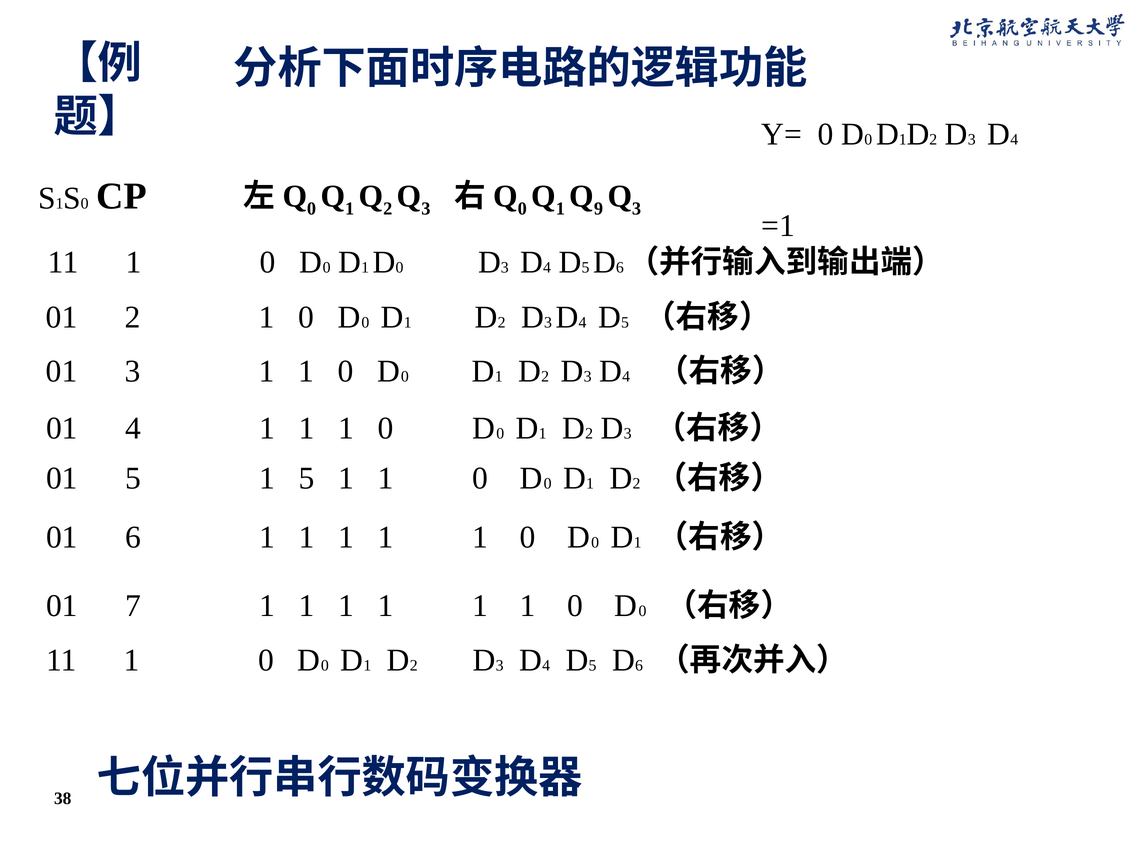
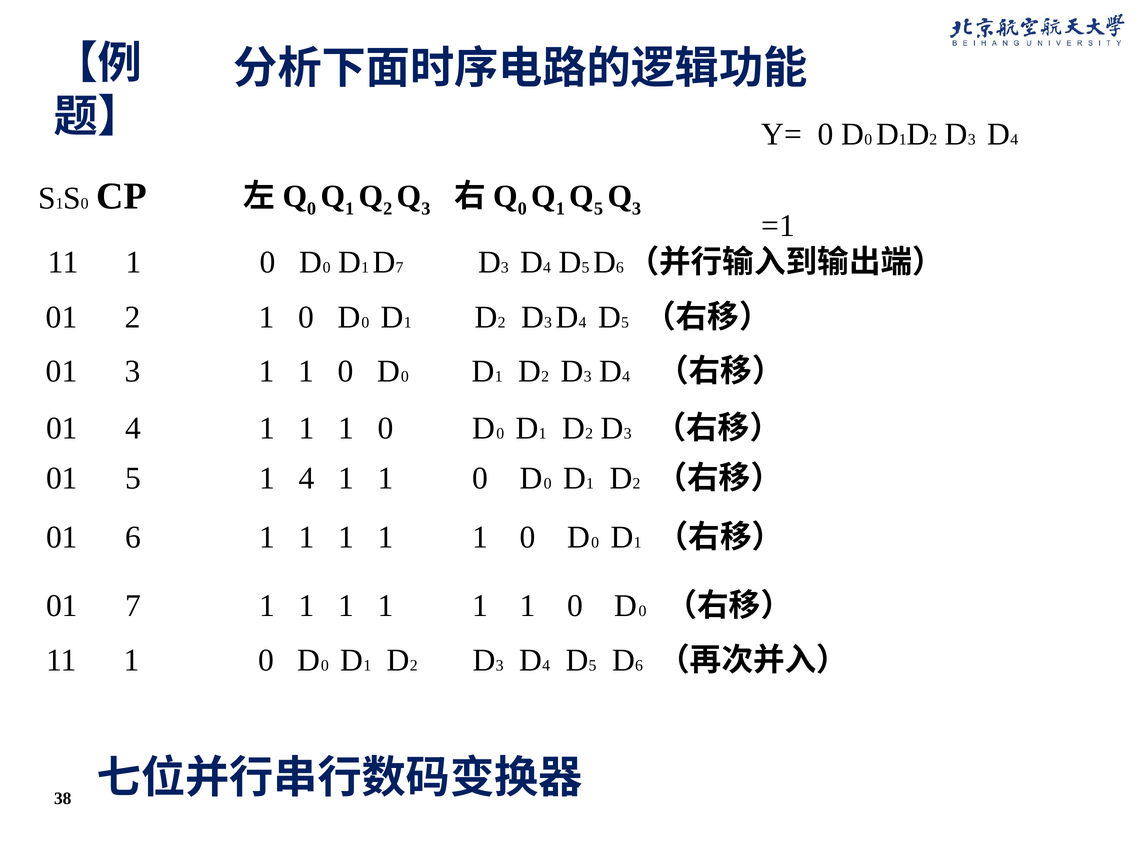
9 at (598, 209): 9 -> 5
0 at (400, 268): 0 -> 7
1 5: 5 -> 4
